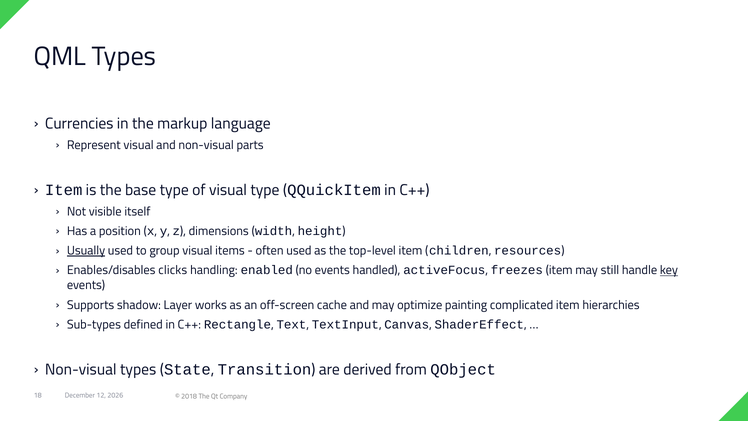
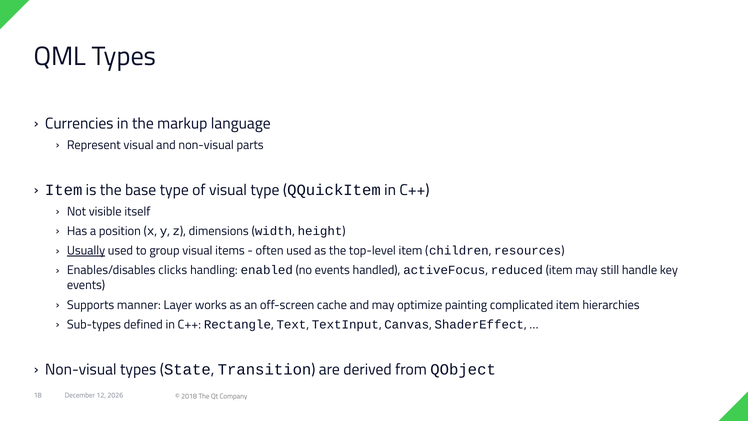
freezes: freezes -> reduced
key underline: present -> none
shadow: shadow -> manner
